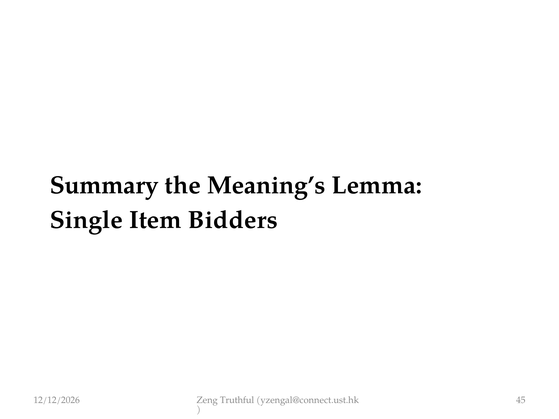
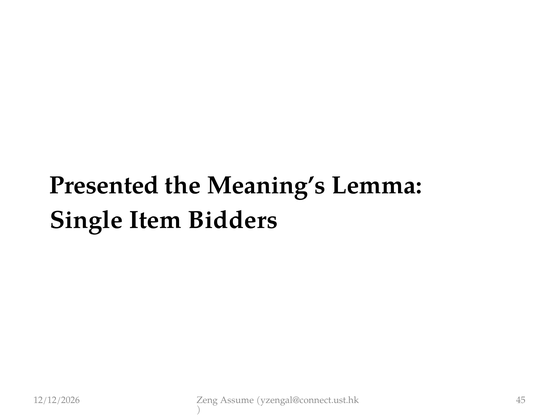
Summary: Summary -> Presented
Truthful: Truthful -> Assume
